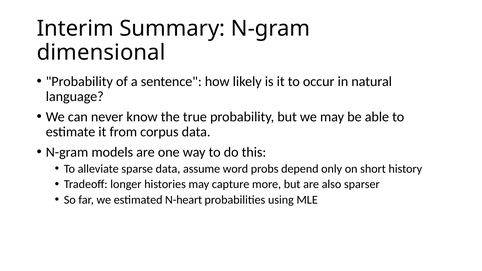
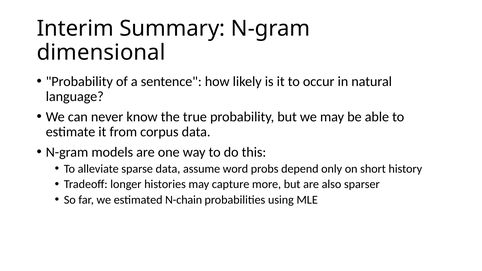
N-heart: N-heart -> N-chain
